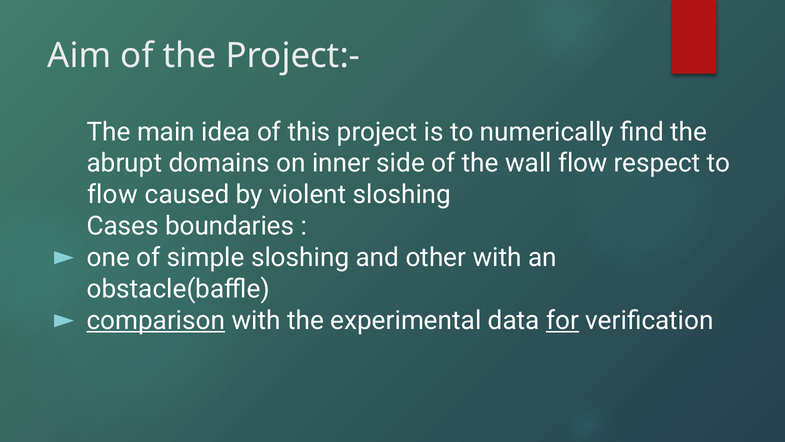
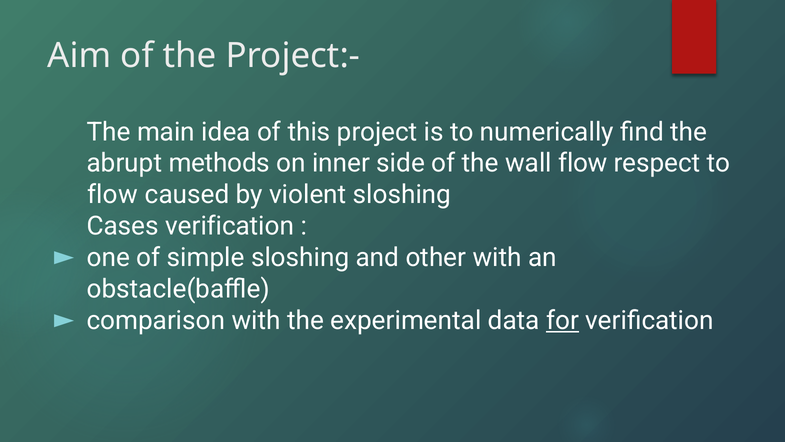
domains: domains -> methods
Cases boundaries: boundaries -> verification
comparison underline: present -> none
